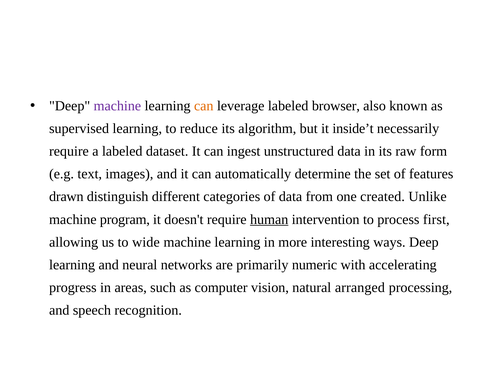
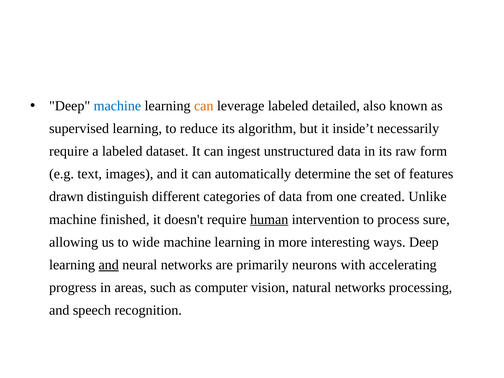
machine at (117, 106) colour: purple -> blue
browser: browser -> detailed
program: program -> finished
first: first -> sure
and at (109, 265) underline: none -> present
numeric: numeric -> neurons
natural arranged: arranged -> networks
